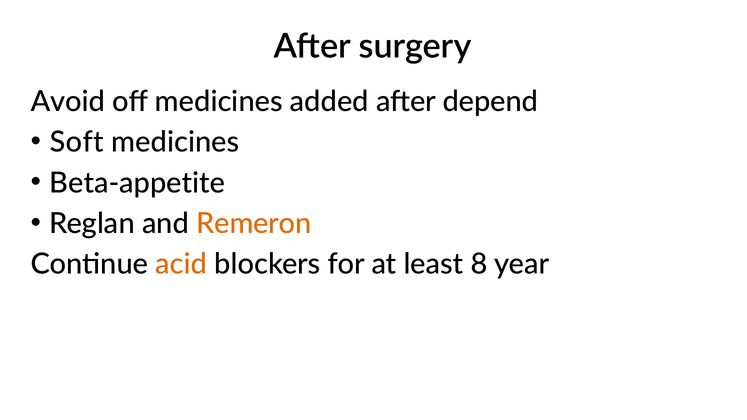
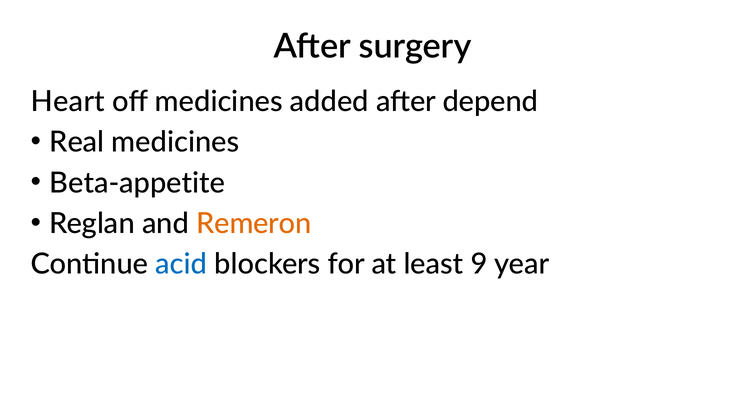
Avoid: Avoid -> Heart
Soft: Soft -> Real
acid colour: orange -> blue
8: 8 -> 9
